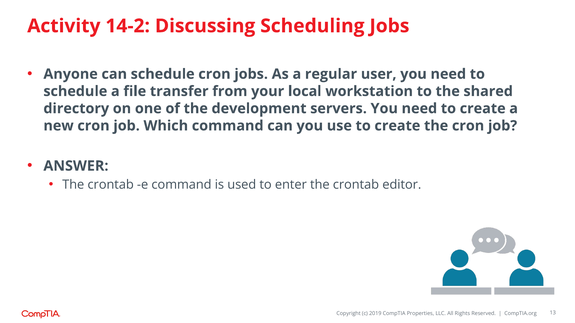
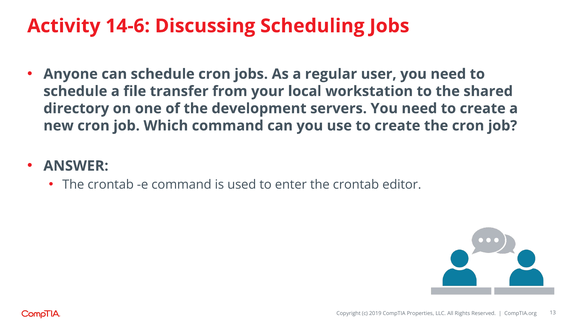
14-2: 14-2 -> 14-6
